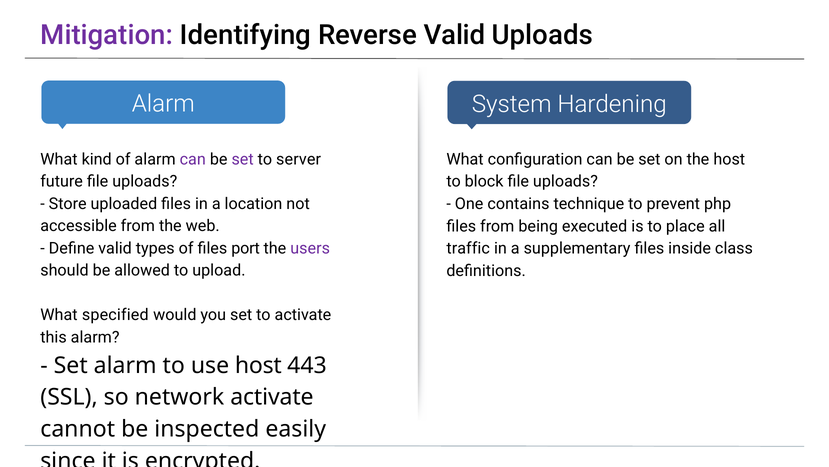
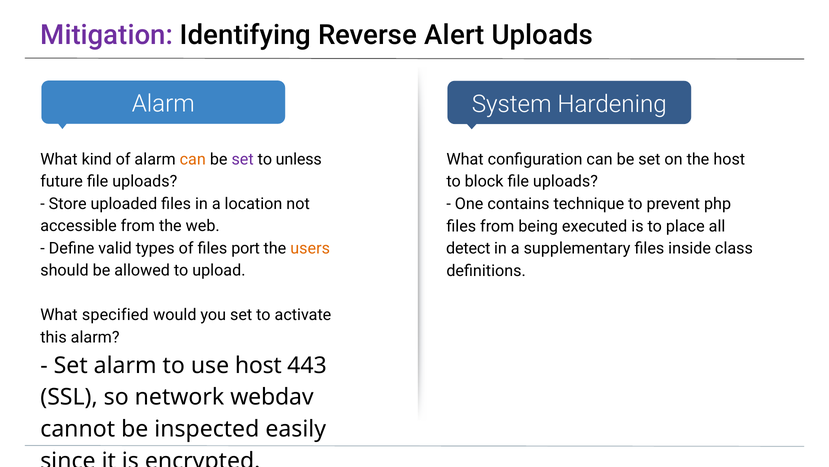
Reverse Valid: Valid -> Alert
can at (193, 159) colour: purple -> orange
server: server -> unless
users colour: purple -> orange
traffic: traffic -> detect
network activate: activate -> webdav
